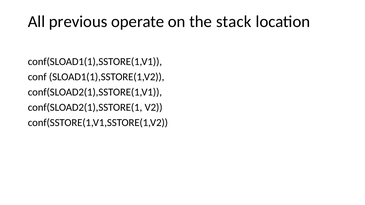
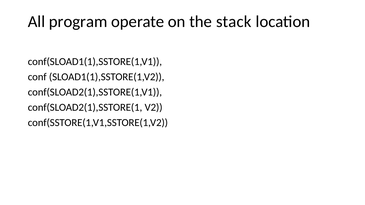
previous: previous -> program
